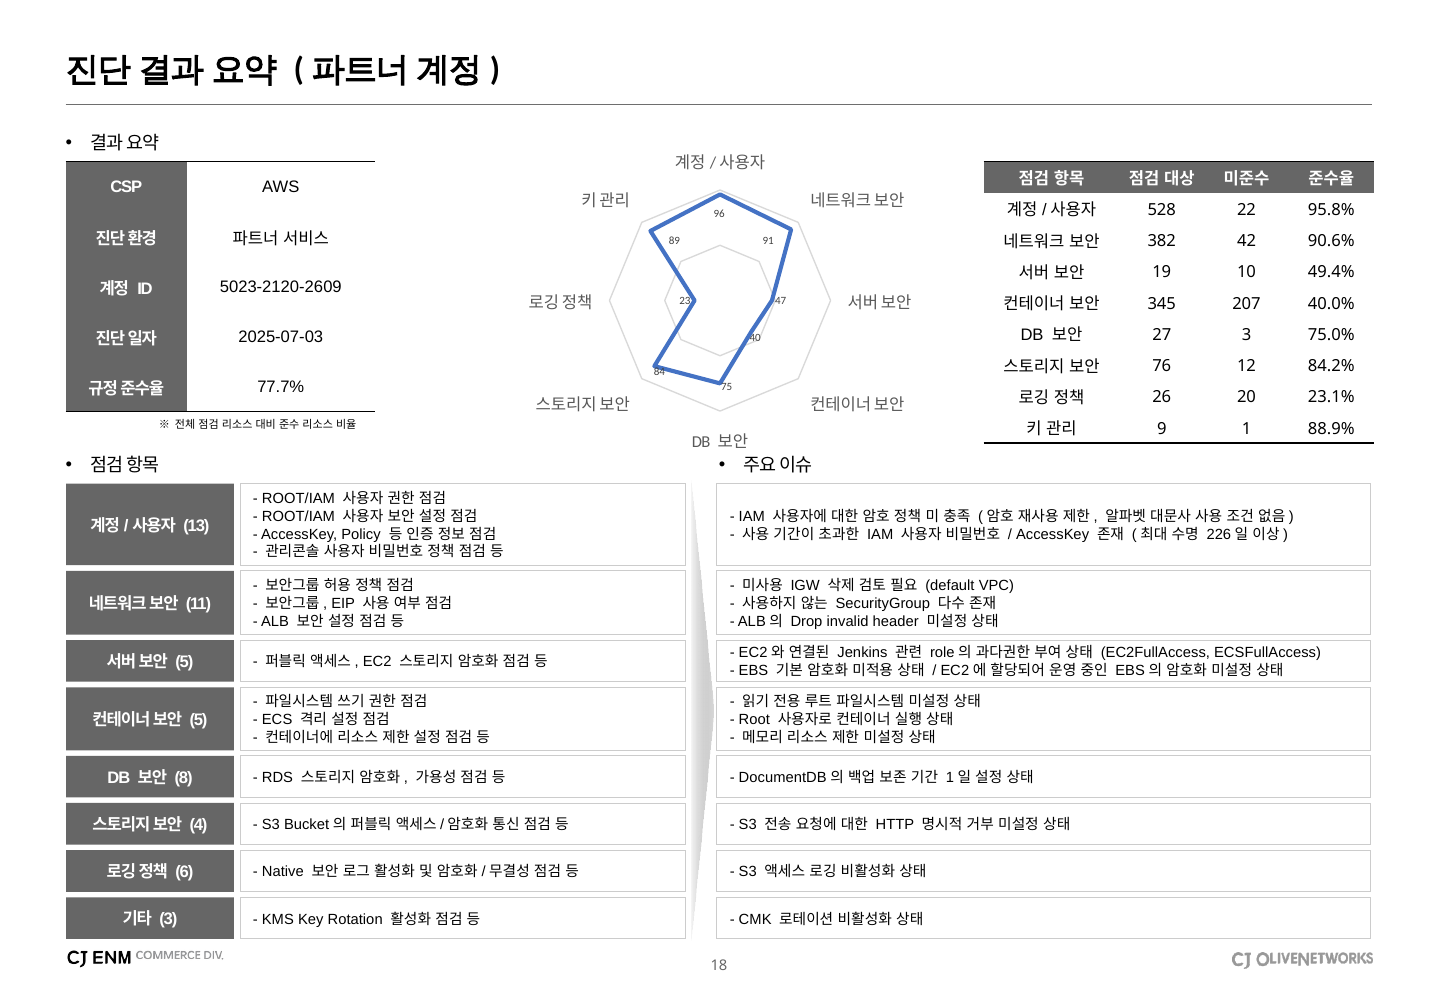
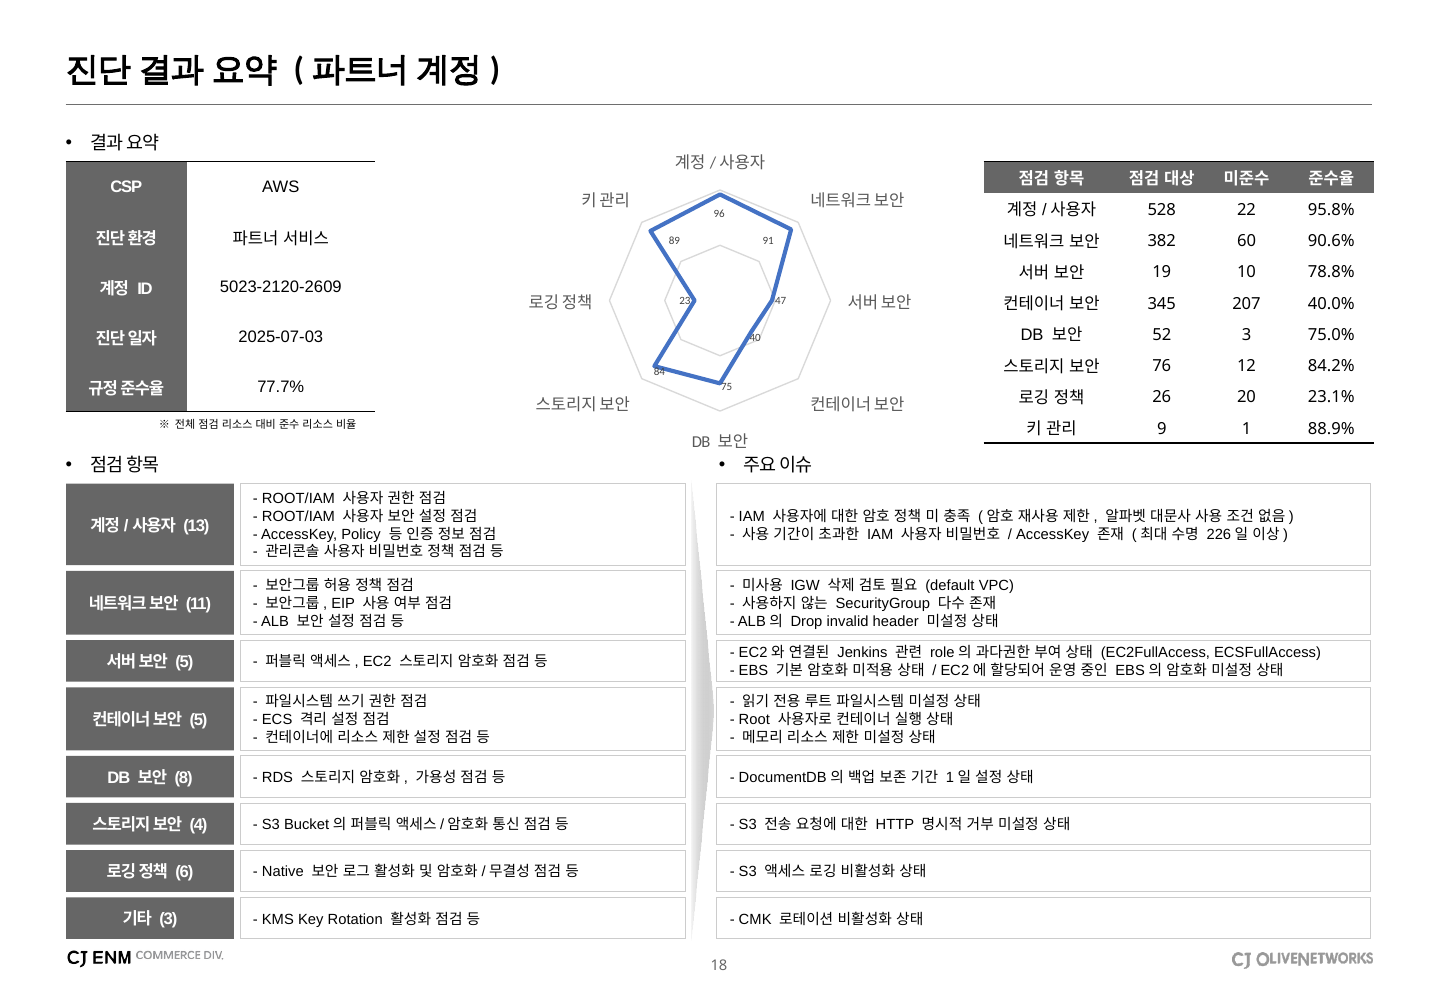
42: 42 -> 60
49.4%: 49.4% -> 78.8%
27: 27 -> 52
